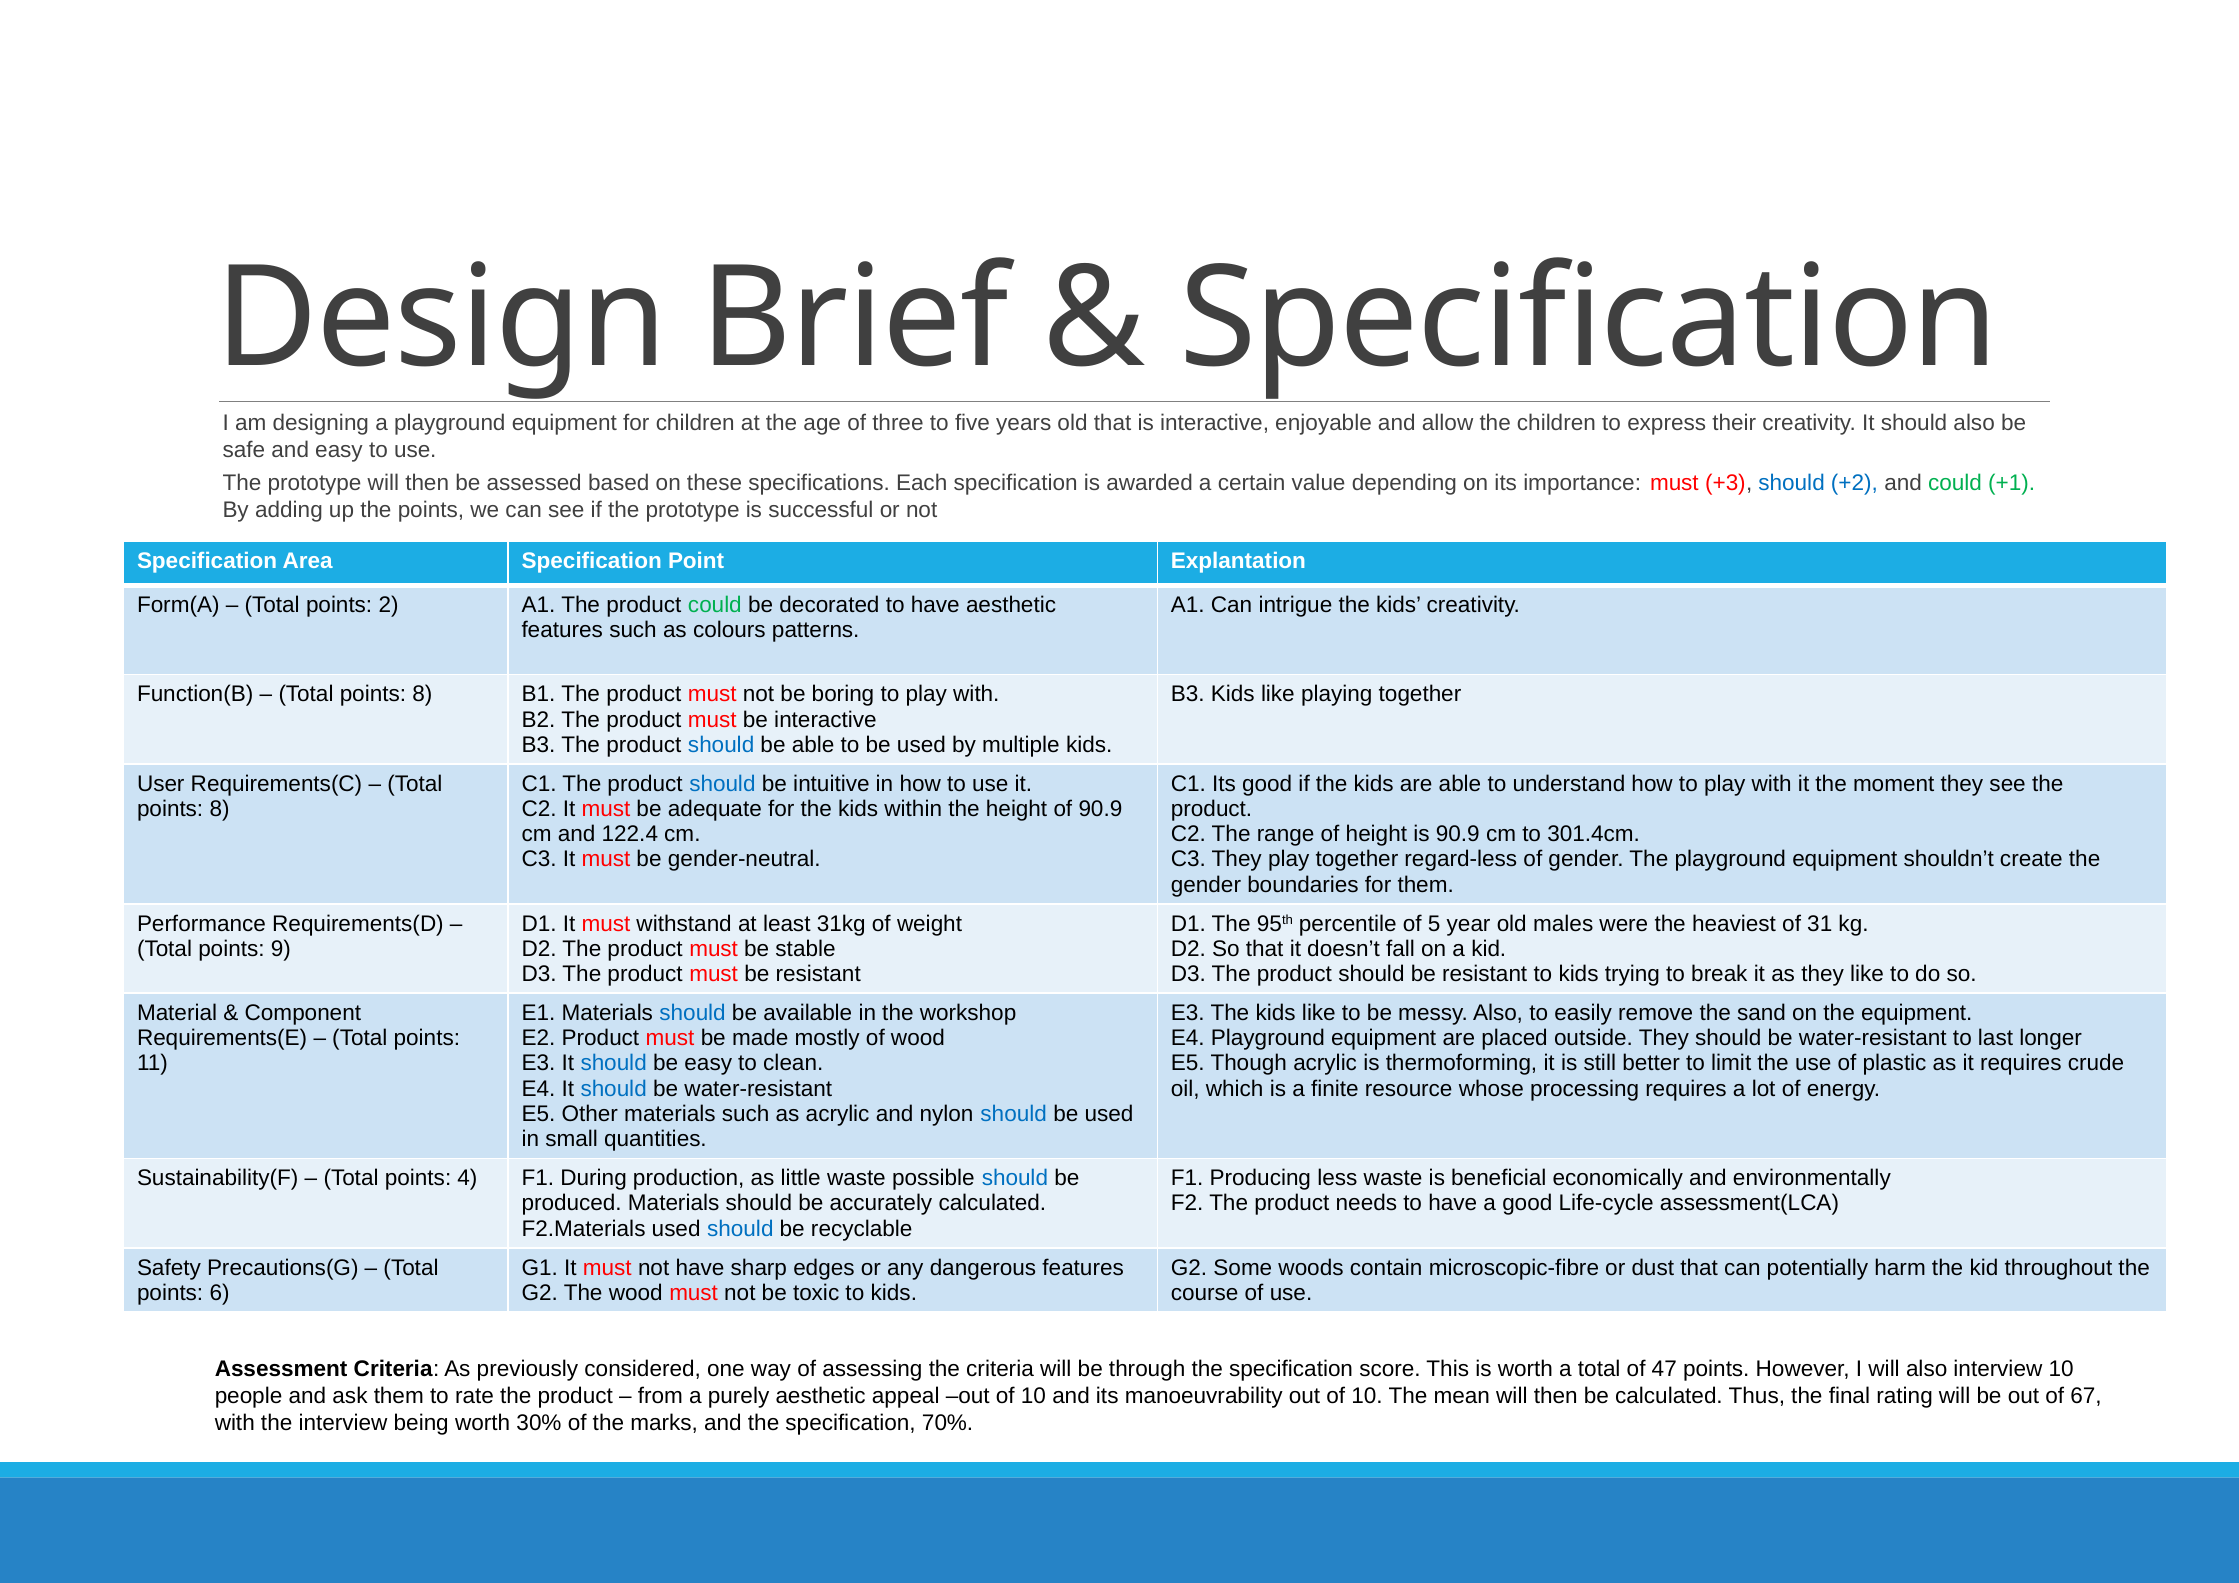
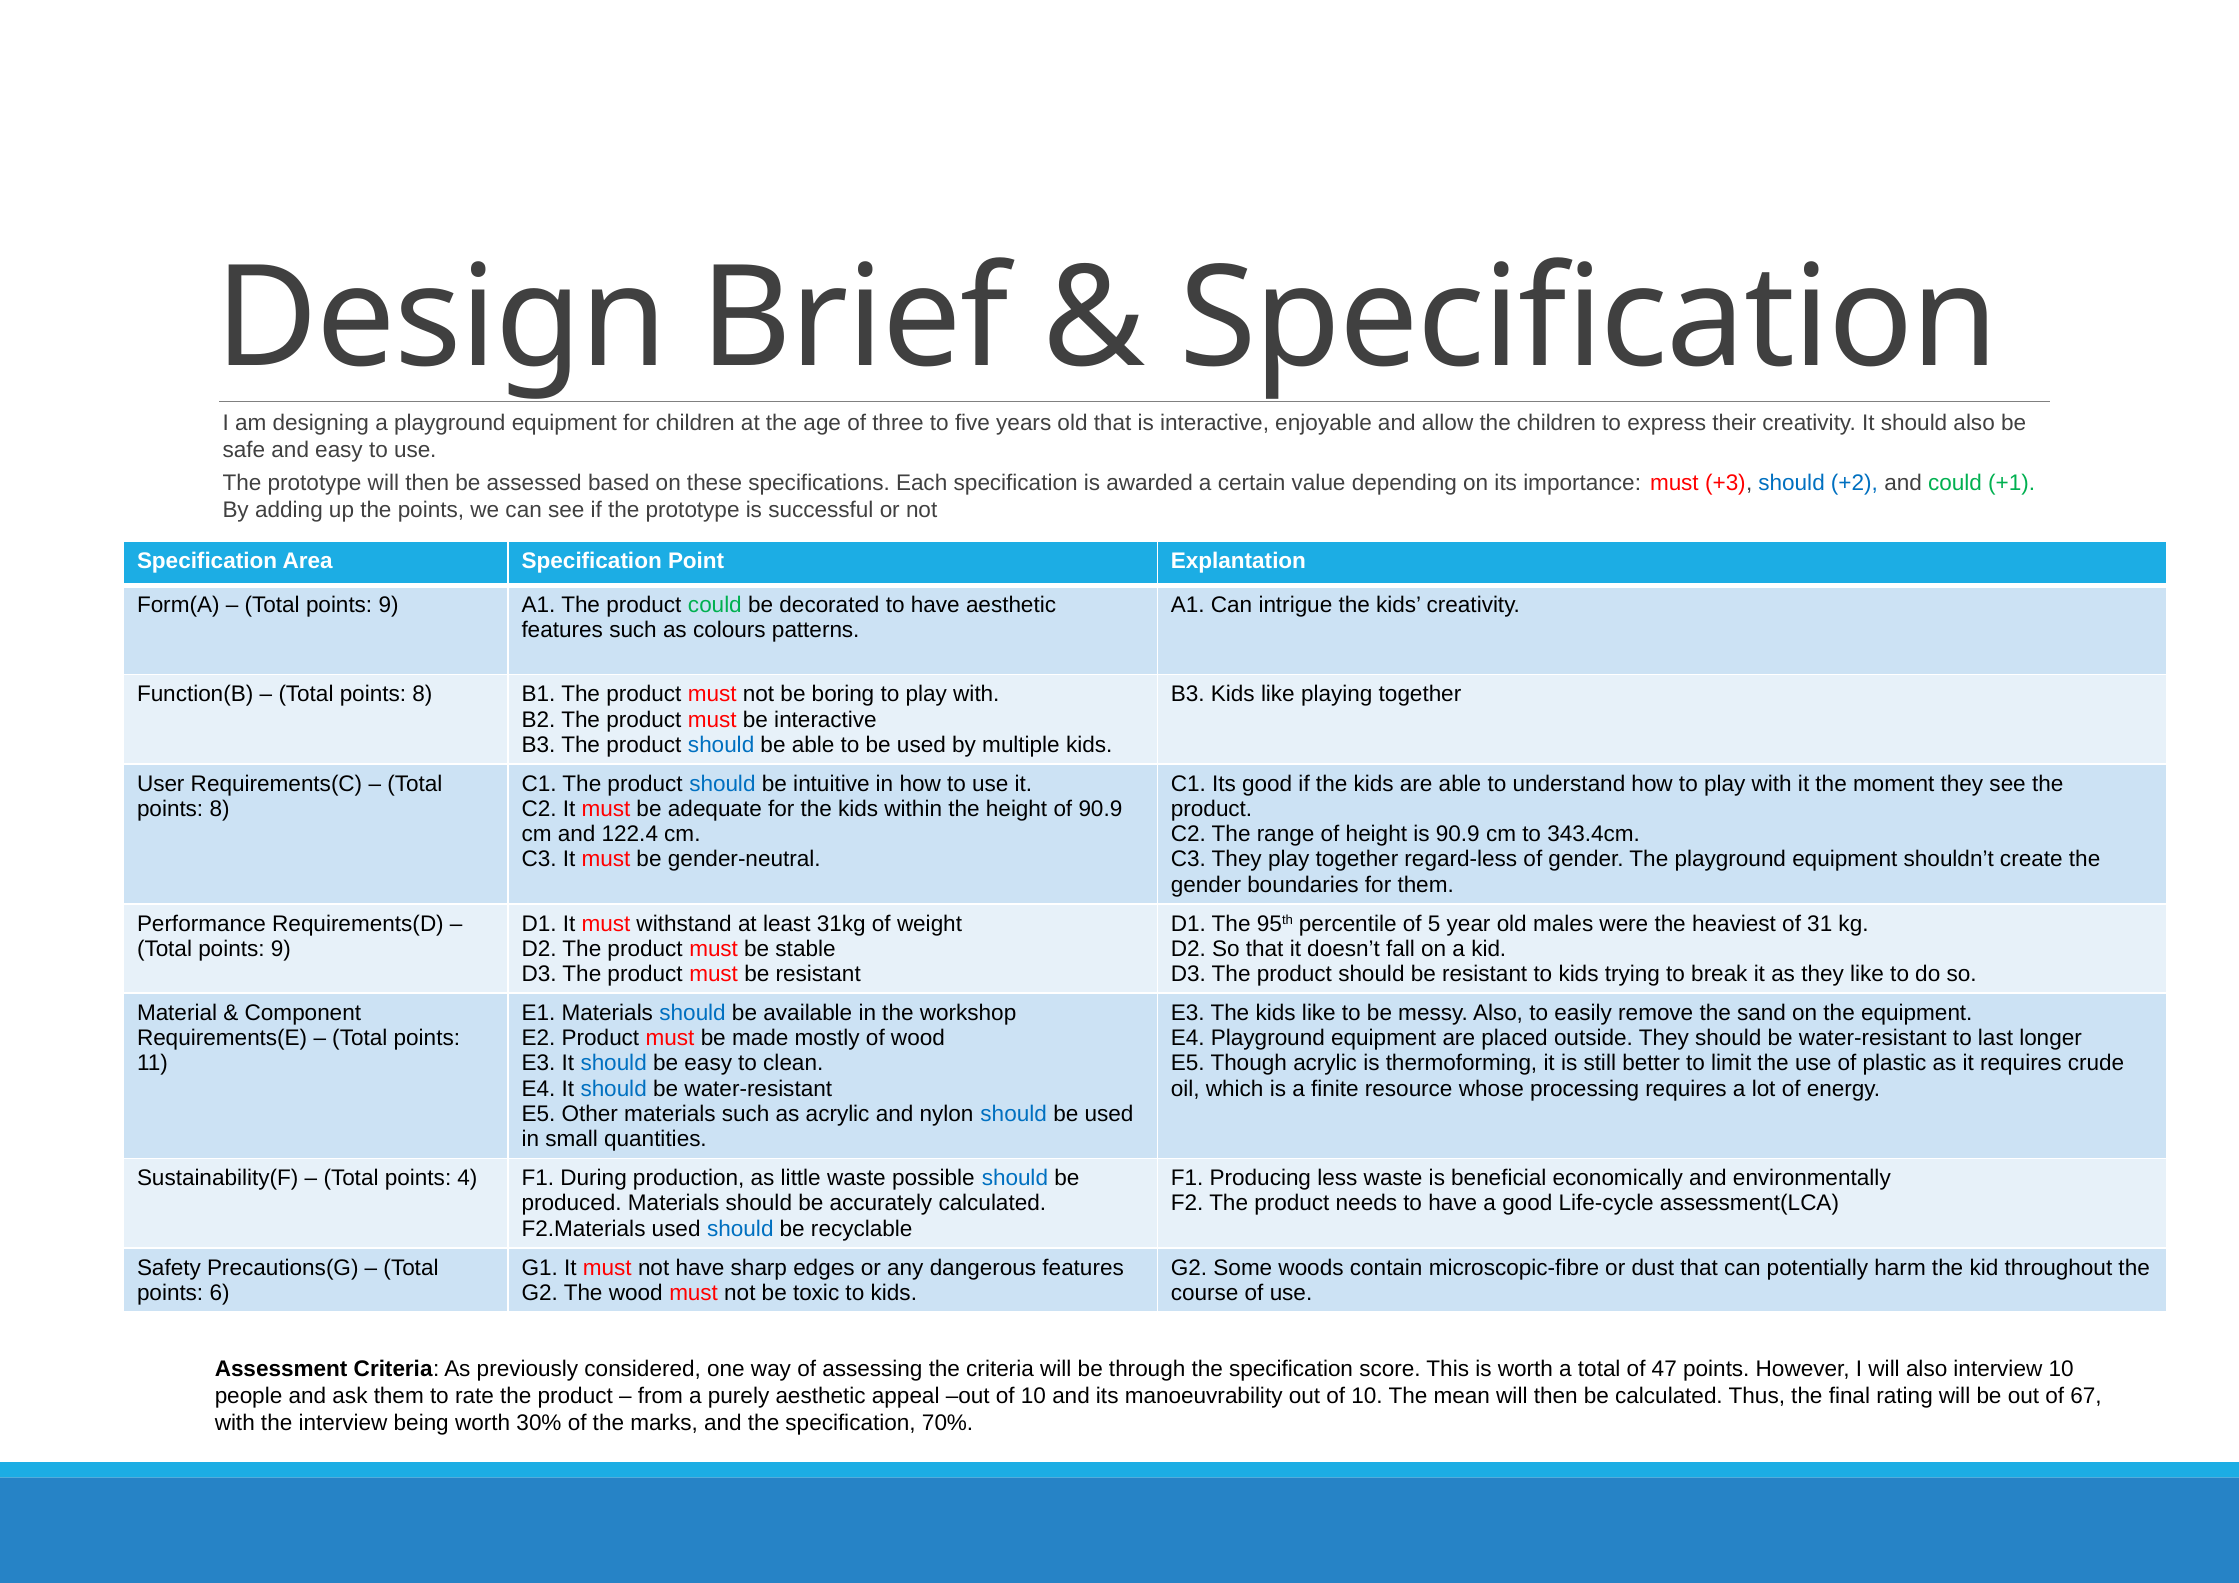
2 at (389, 605): 2 -> 9
301.4cm: 301.4cm -> 343.4cm
